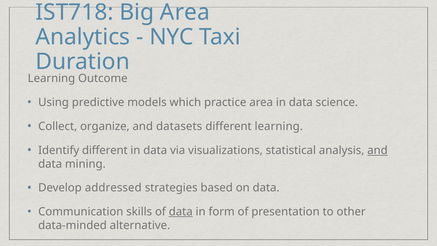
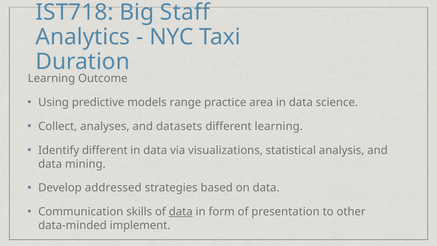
Big Area: Area -> Staff
which: which -> range
organize: organize -> analyses
and at (377, 150) underline: present -> none
alternative: alternative -> implement
